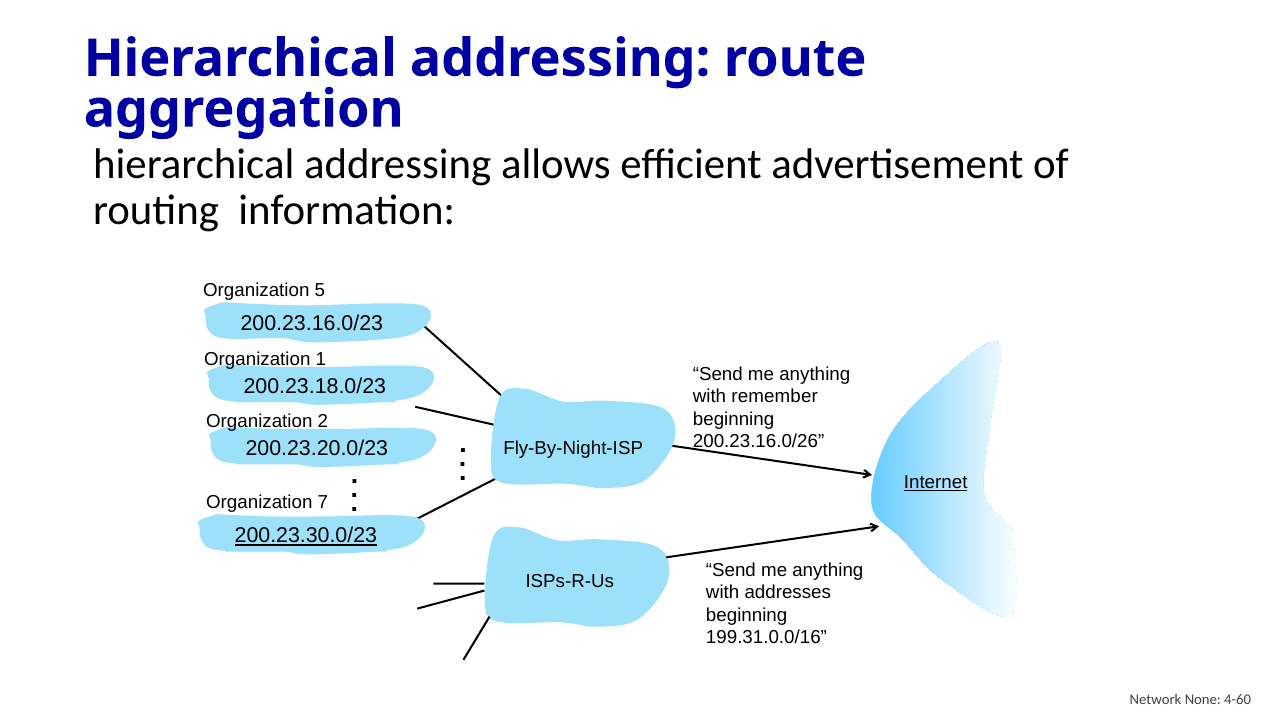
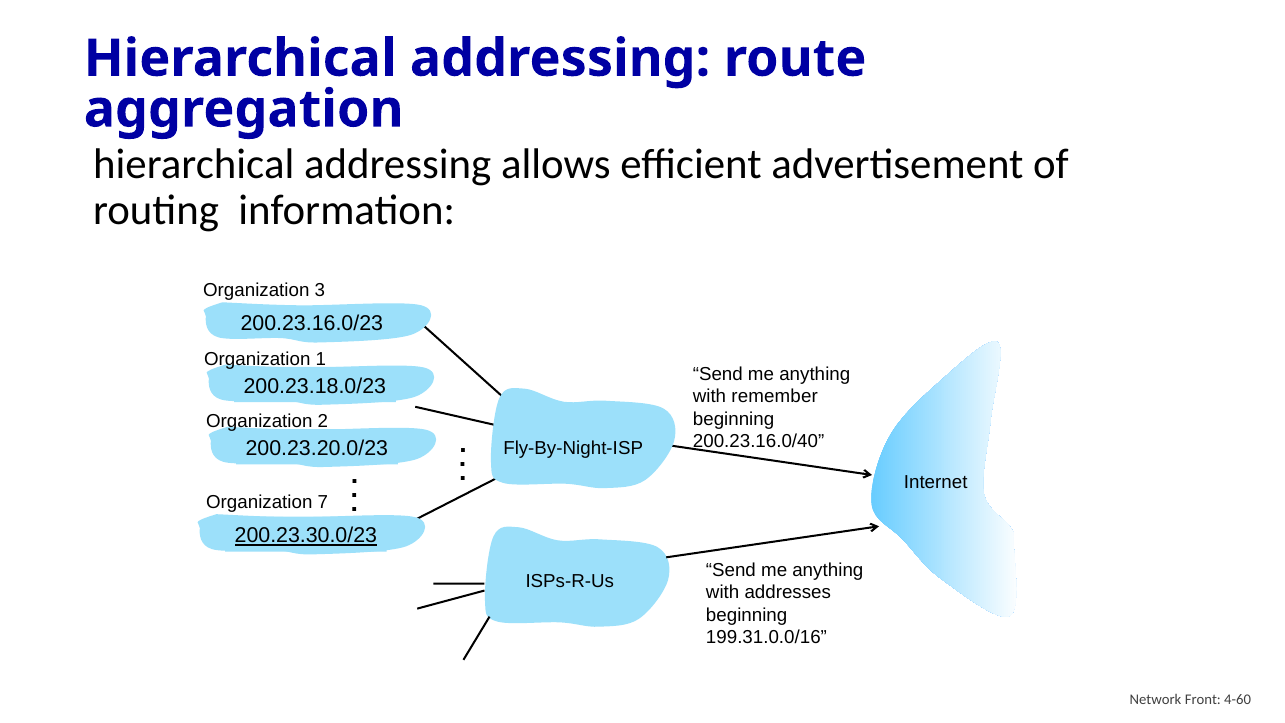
5: 5 -> 3
200.23.16.0/26: 200.23.16.0/26 -> 200.23.16.0/40
Internet underline: present -> none
None: None -> Front
